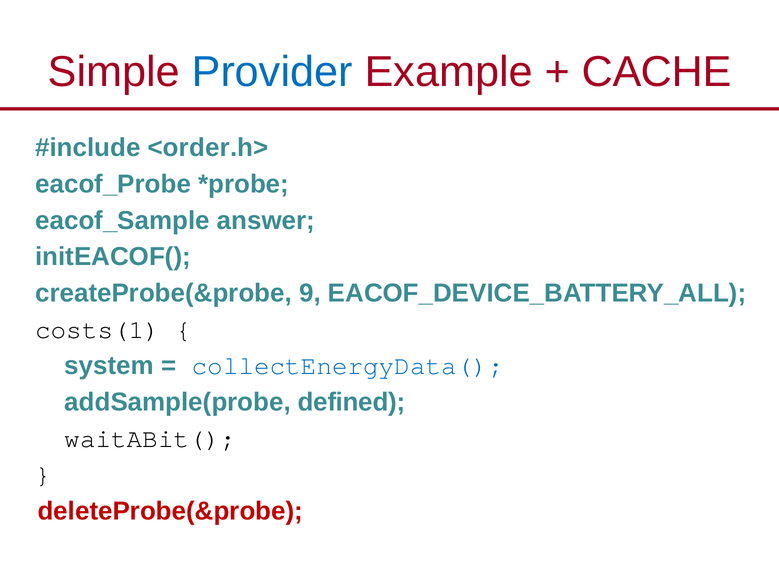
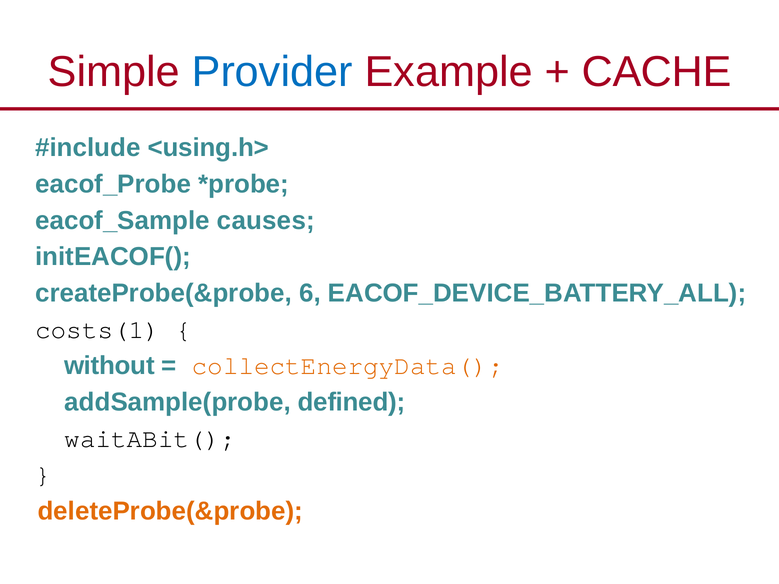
<order.h>: <order.h> -> <using.h>
answer: answer -> causes
9: 9 -> 6
system: system -> without
collectEnergyData( colour: blue -> orange
deleteProbe(&probe colour: red -> orange
